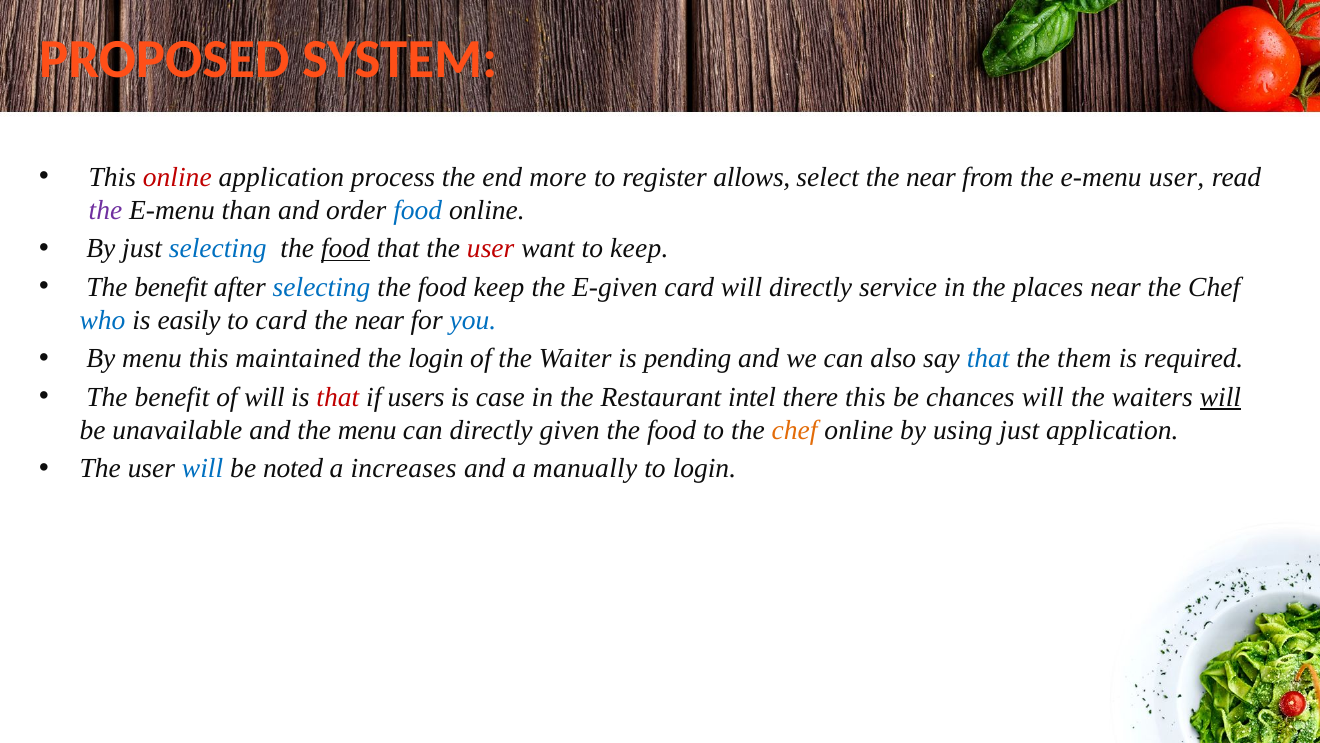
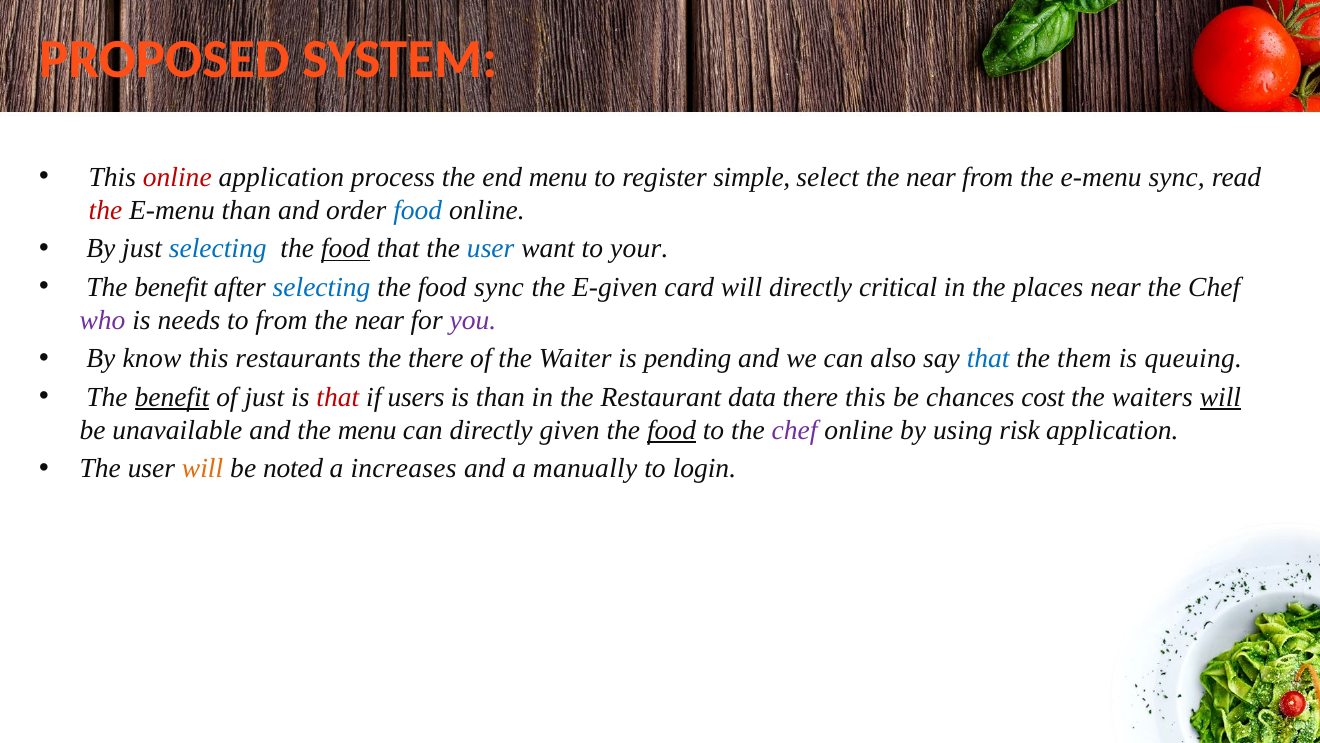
end more: more -> menu
allows: allows -> simple
e-menu user: user -> sync
the at (105, 210) colour: purple -> red
user at (491, 248) colour: red -> blue
to keep: keep -> your
food keep: keep -> sync
service: service -> critical
who colour: blue -> purple
easily: easily -> needs
to card: card -> from
you colour: blue -> purple
By menu: menu -> know
maintained: maintained -> restaurants
the login: login -> there
required: required -> queuing
benefit at (172, 397) underline: none -> present
of will: will -> just
is case: case -> than
intel: intel -> data
chances will: will -> cost
food at (672, 430) underline: none -> present
chef at (795, 430) colour: orange -> purple
using just: just -> risk
will at (203, 468) colour: blue -> orange
